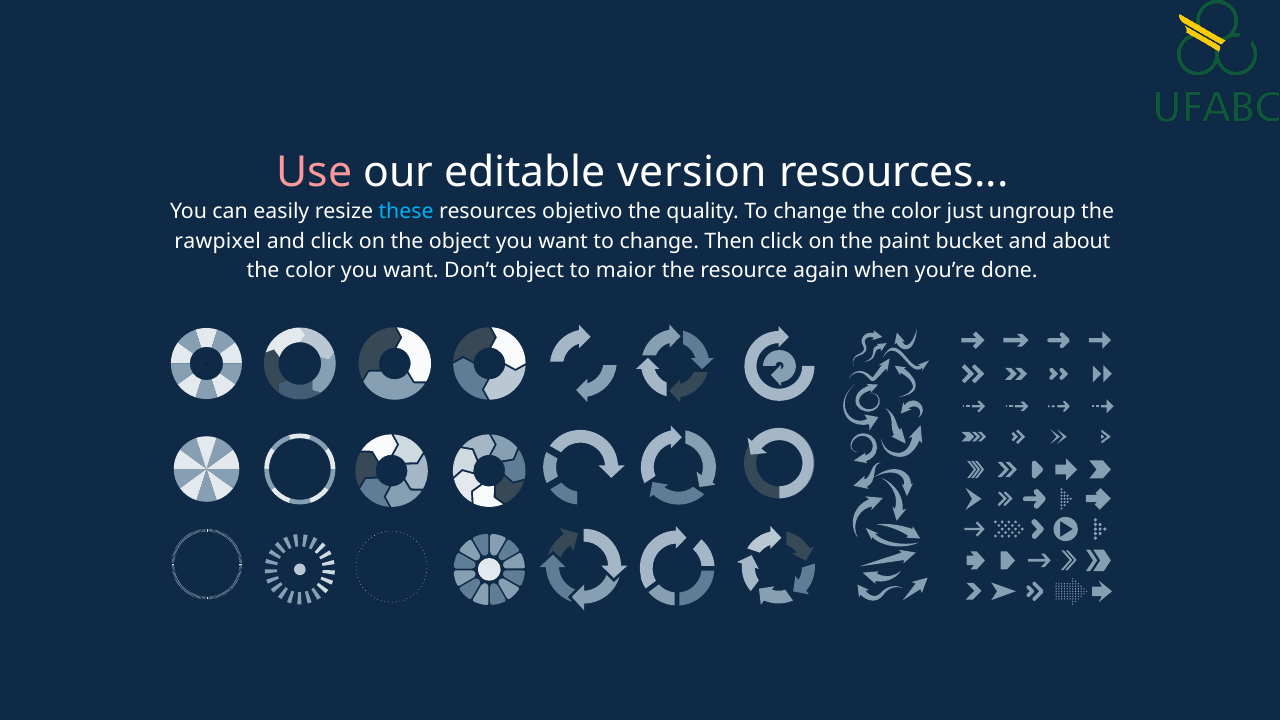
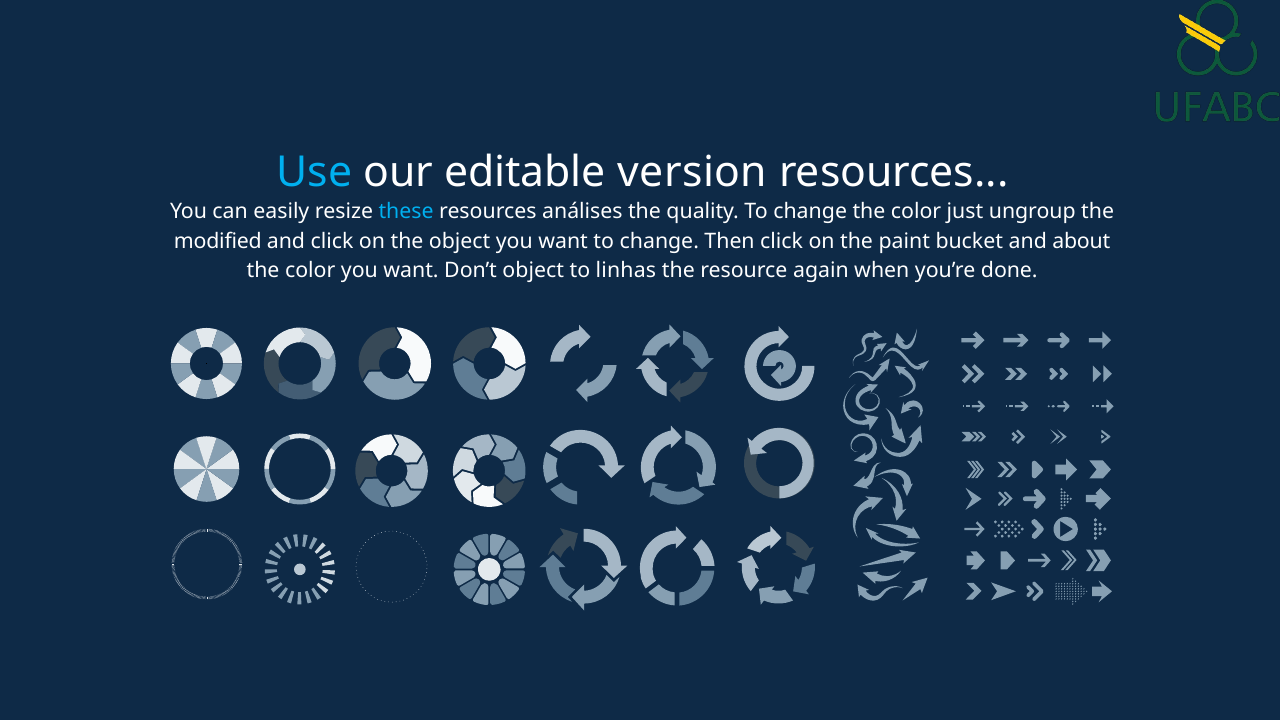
Use colour: pink -> light blue
objetivo: objetivo -> análises
rawpixel: rawpixel -> modified
maior: maior -> linhas
